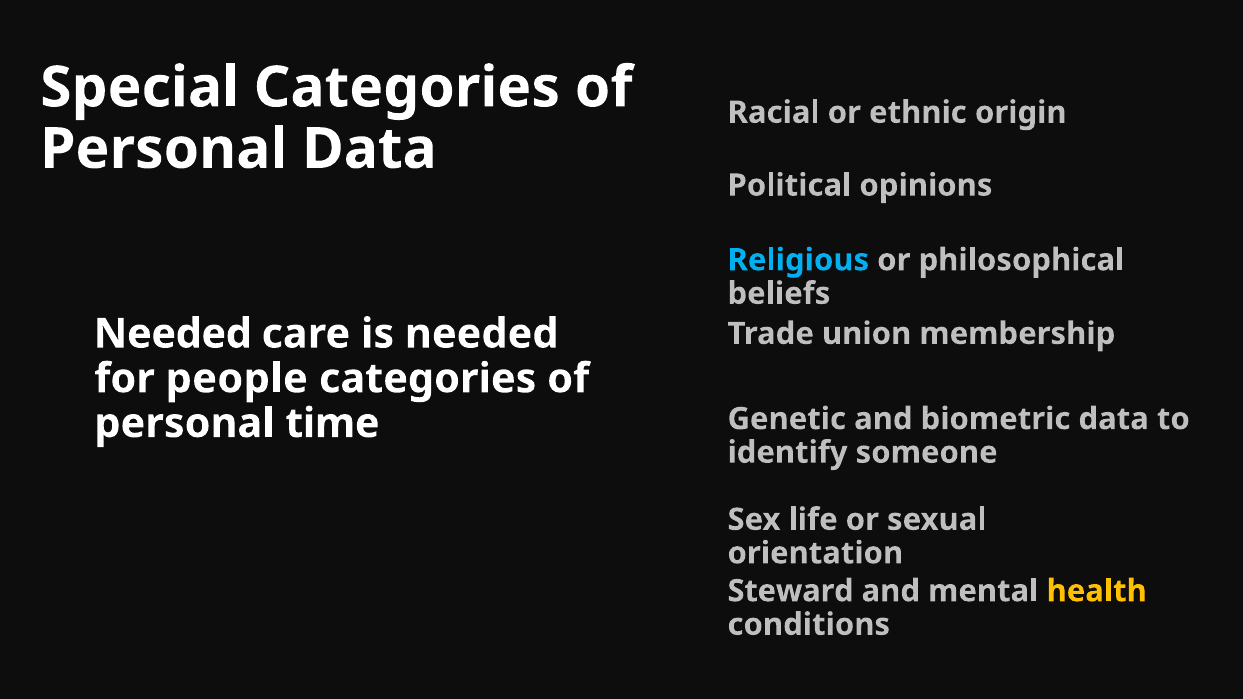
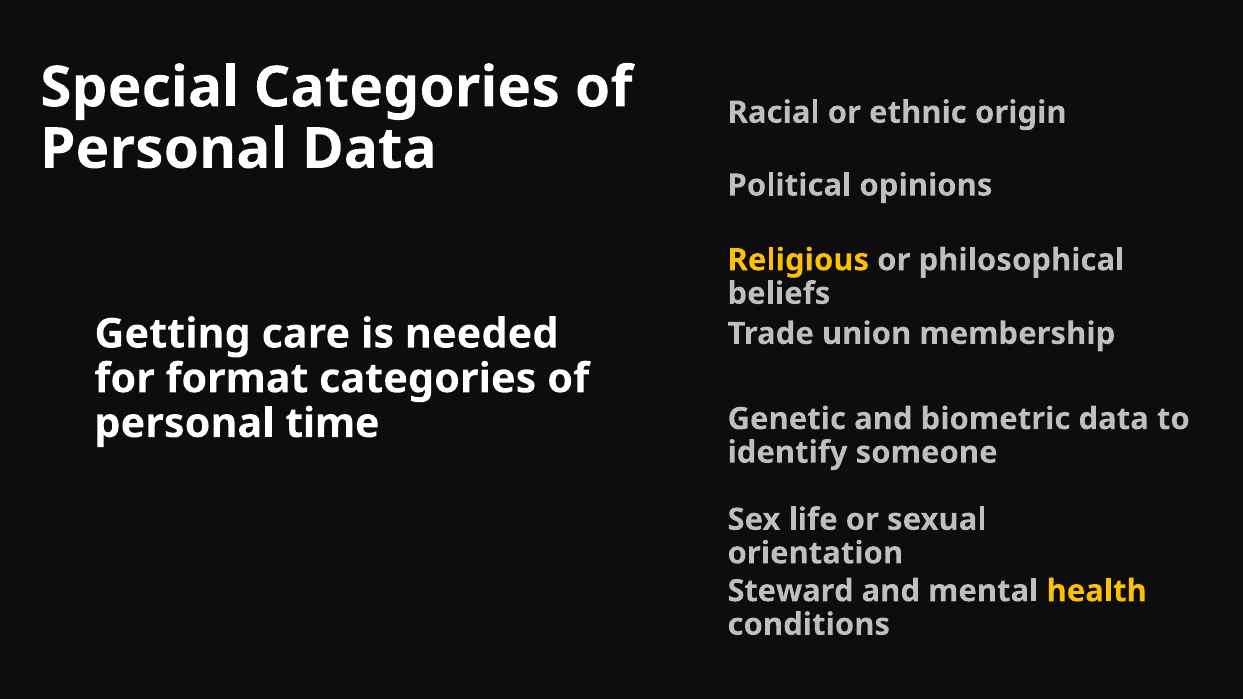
Religious colour: light blue -> yellow
Needed at (173, 334): Needed -> Getting
people: people -> format
